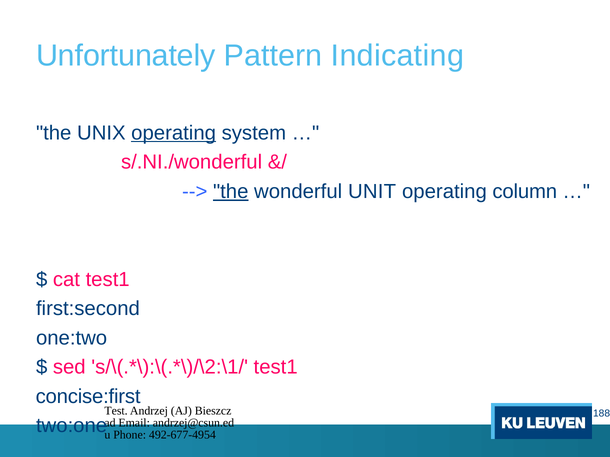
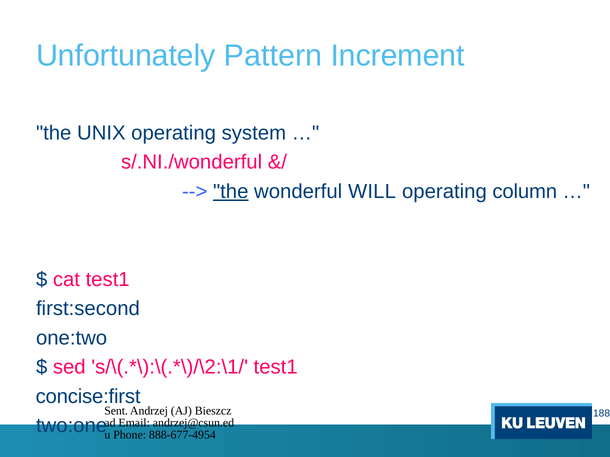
Indicating: Indicating -> Increment
operating at (174, 133) underline: present -> none
UNIT: UNIT -> WILL
Test: Test -> Sent
492-677-4954: 492-677-4954 -> 888-677-4954
